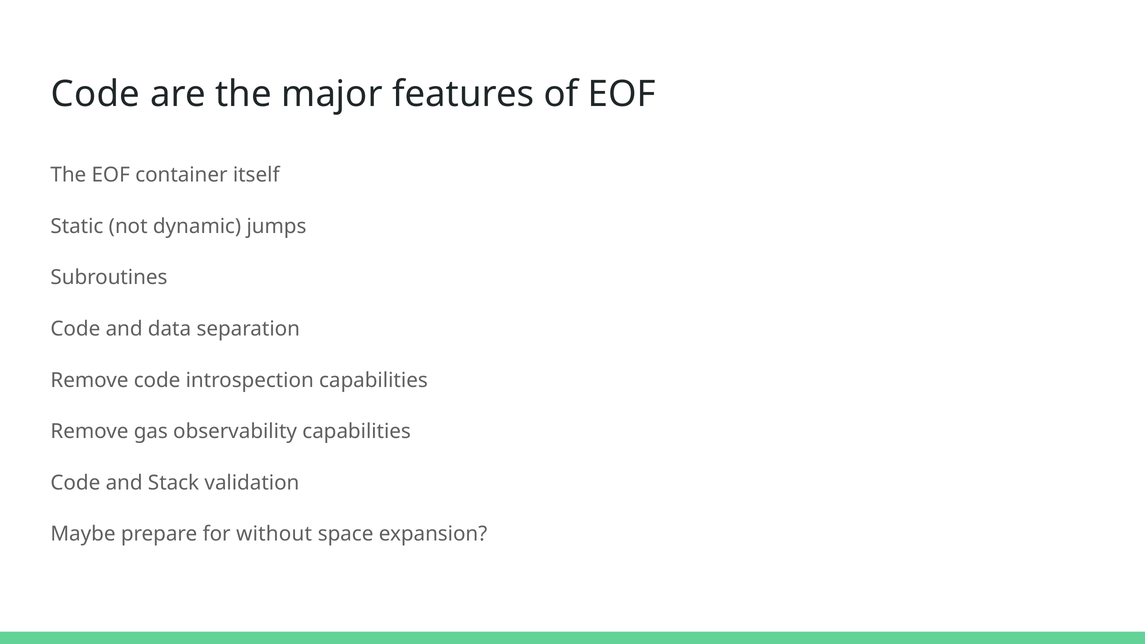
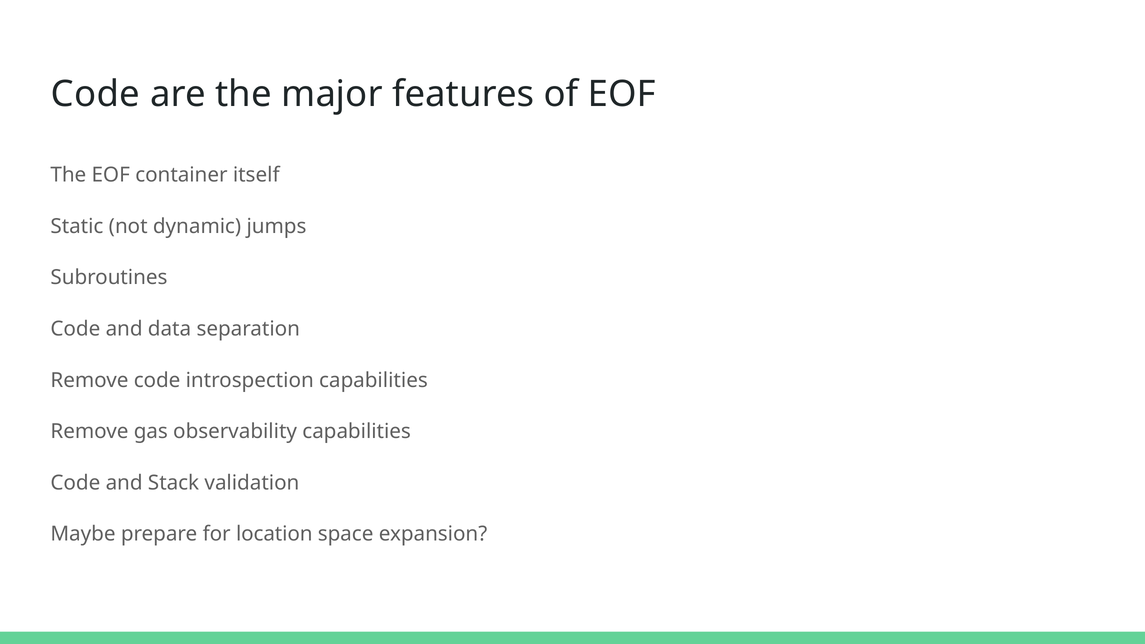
without: without -> location
